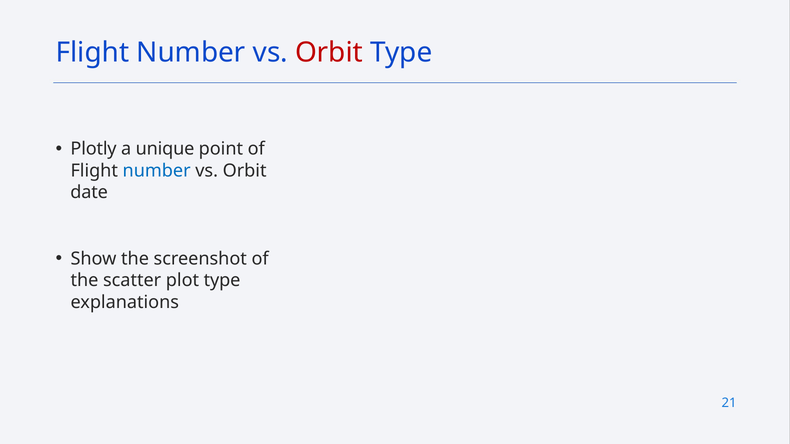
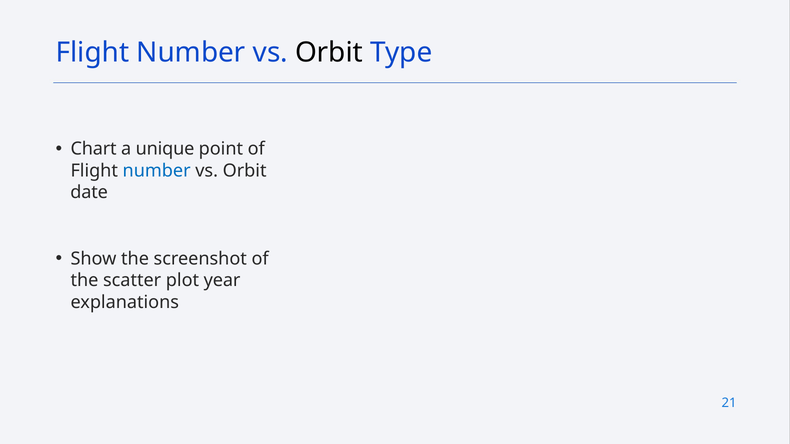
Orbit at (329, 53) colour: red -> black
Plotly: Plotly -> Chart
plot type: type -> year
